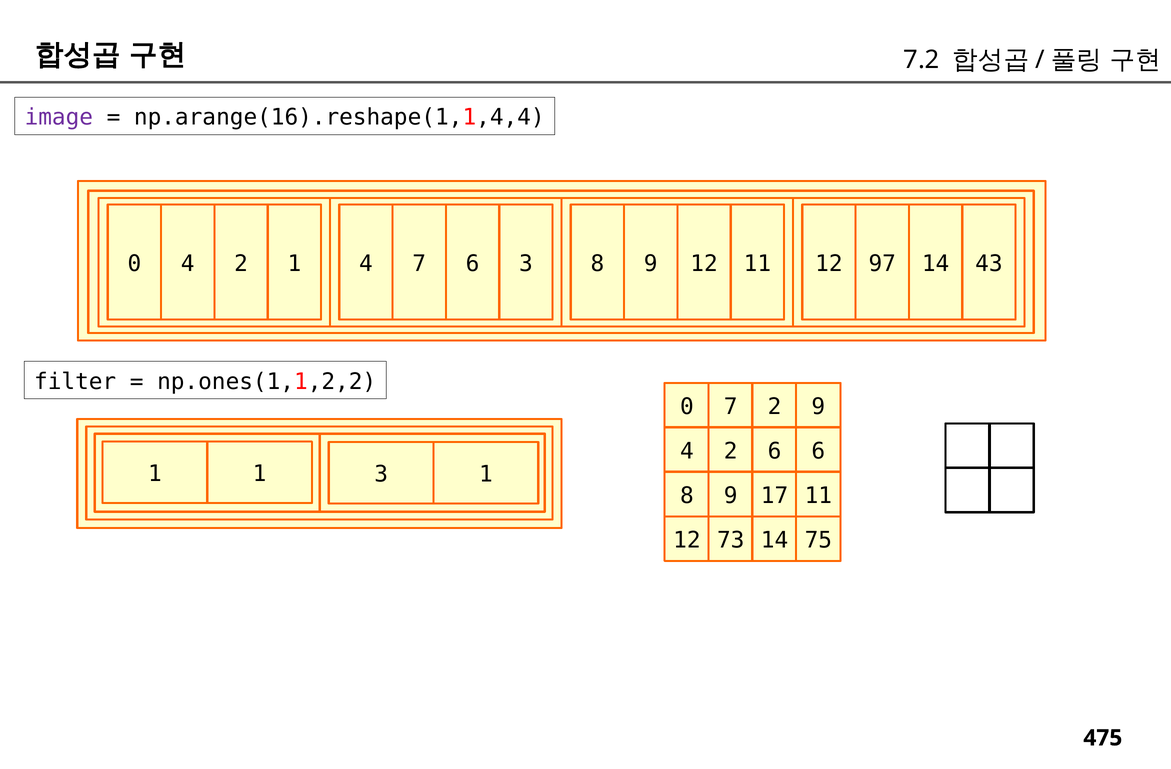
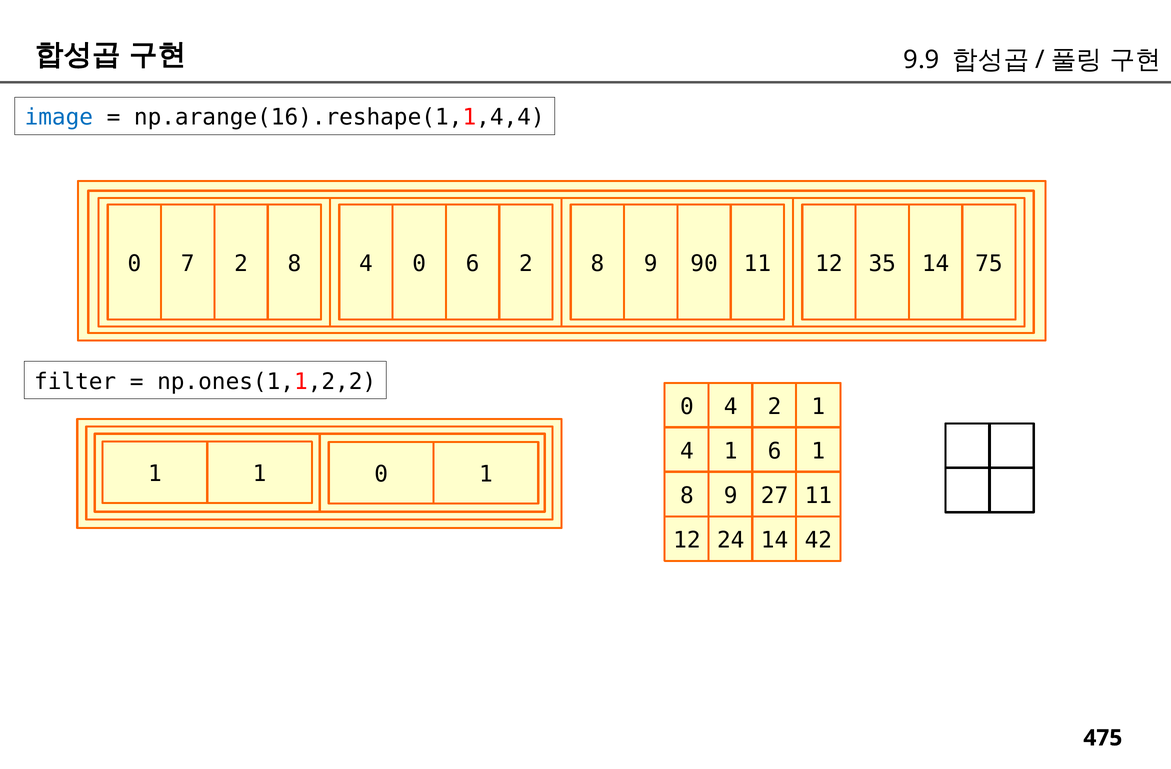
7.2: 7.2 -> 9.9
image colour: purple -> blue
0 4: 4 -> 7
1 at (294, 264): 1 -> 8
4 7: 7 -> 0
6 3: 3 -> 2
9 12: 12 -> 90
97: 97 -> 35
43: 43 -> 75
0 7: 7 -> 4
2 9: 9 -> 1
2 at (731, 451): 2 -> 1
6 6: 6 -> 1
1 1 3: 3 -> 0
17: 17 -> 27
73: 73 -> 24
75: 75 -> 42
